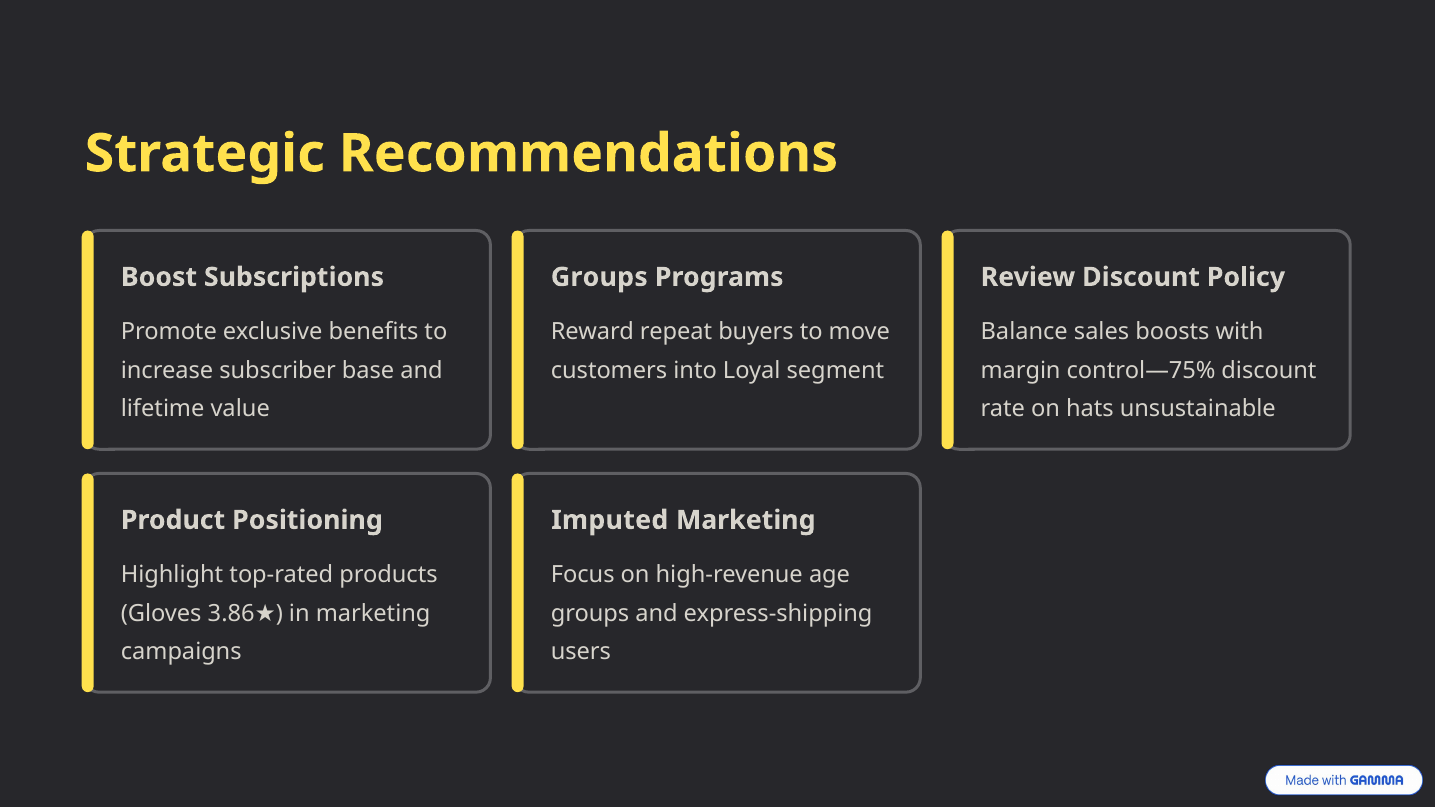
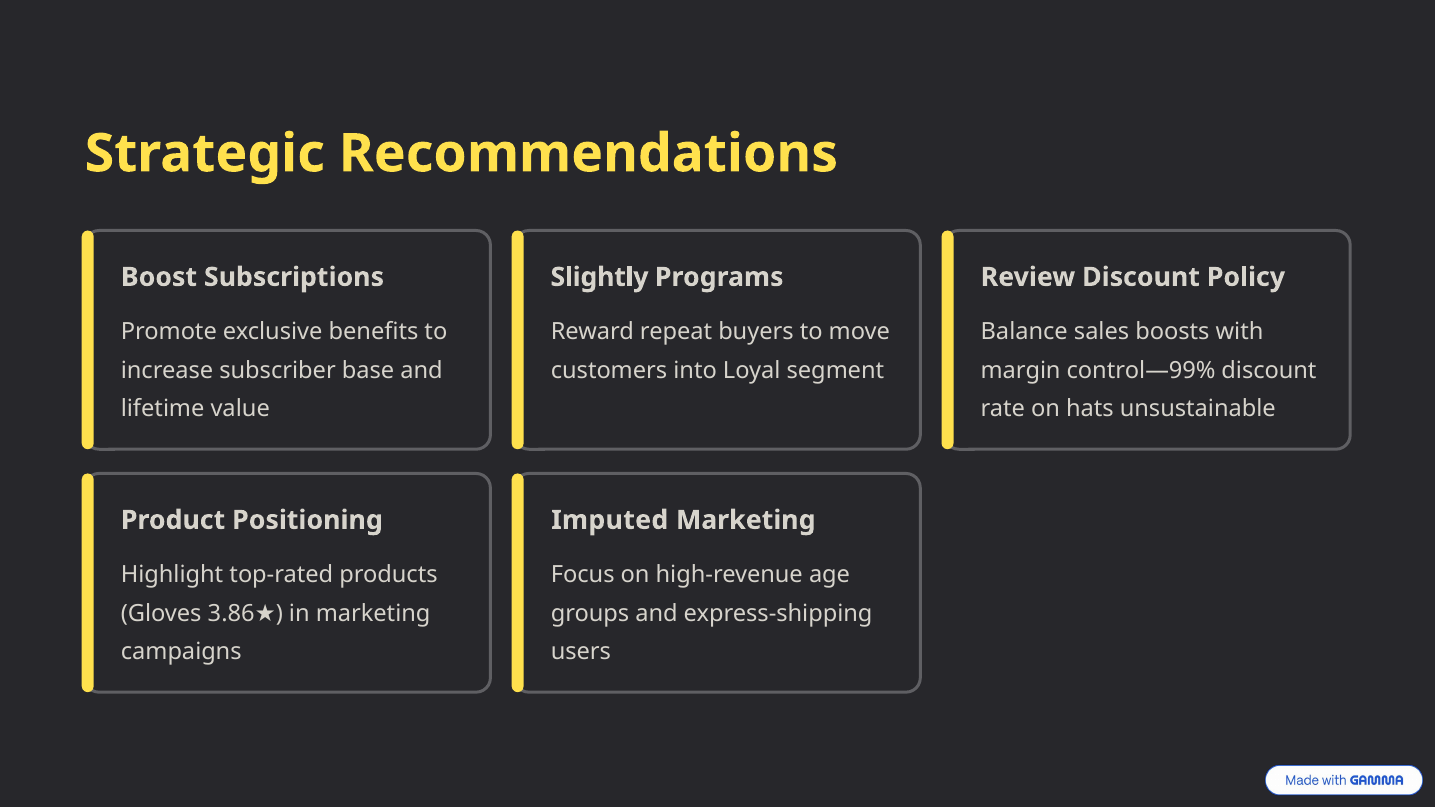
Groups at (599, 277): Groups -> Slightly
control—75%: control—75% -> control—99%
